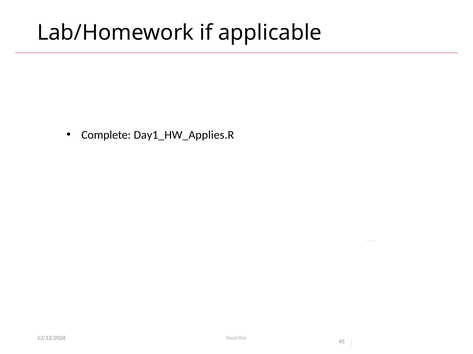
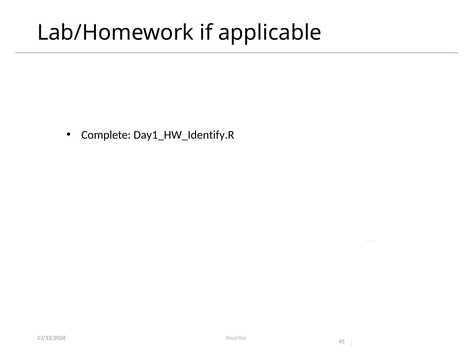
Day1_HW_Applies.R: Day1_HW_Applies.R -> Day1_HW_Identify.R
